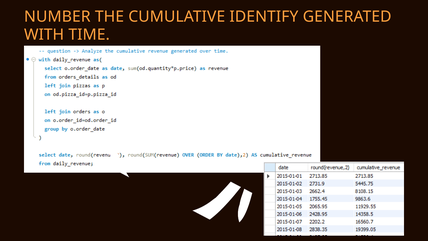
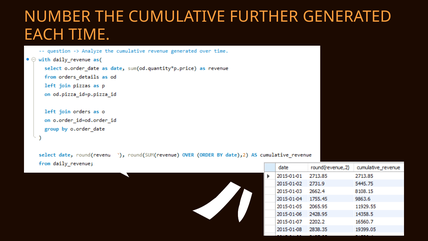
IDENTIFY: IDENTIFY -> FURTHER
WITH: WITH -> EACH
